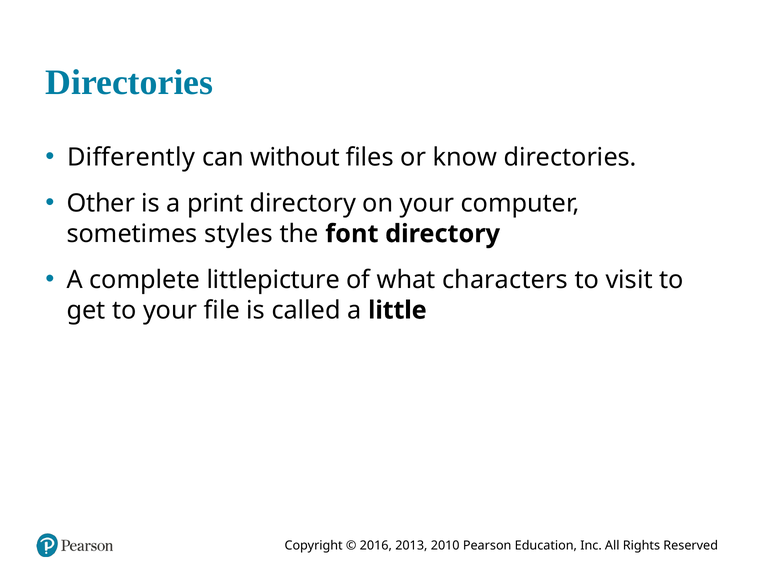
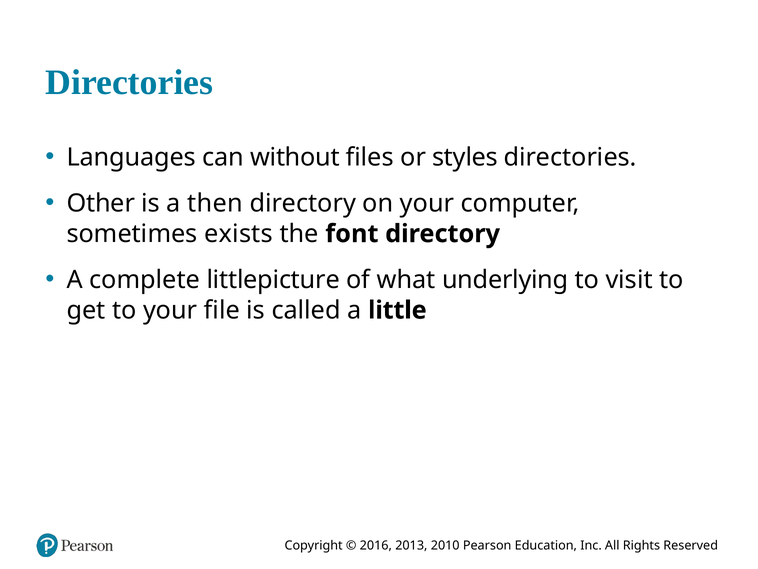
Differently: Differently -> Languages
know: know -> styles
print: print -> then
styles: styles -> exists
characters: characters -> underlying
